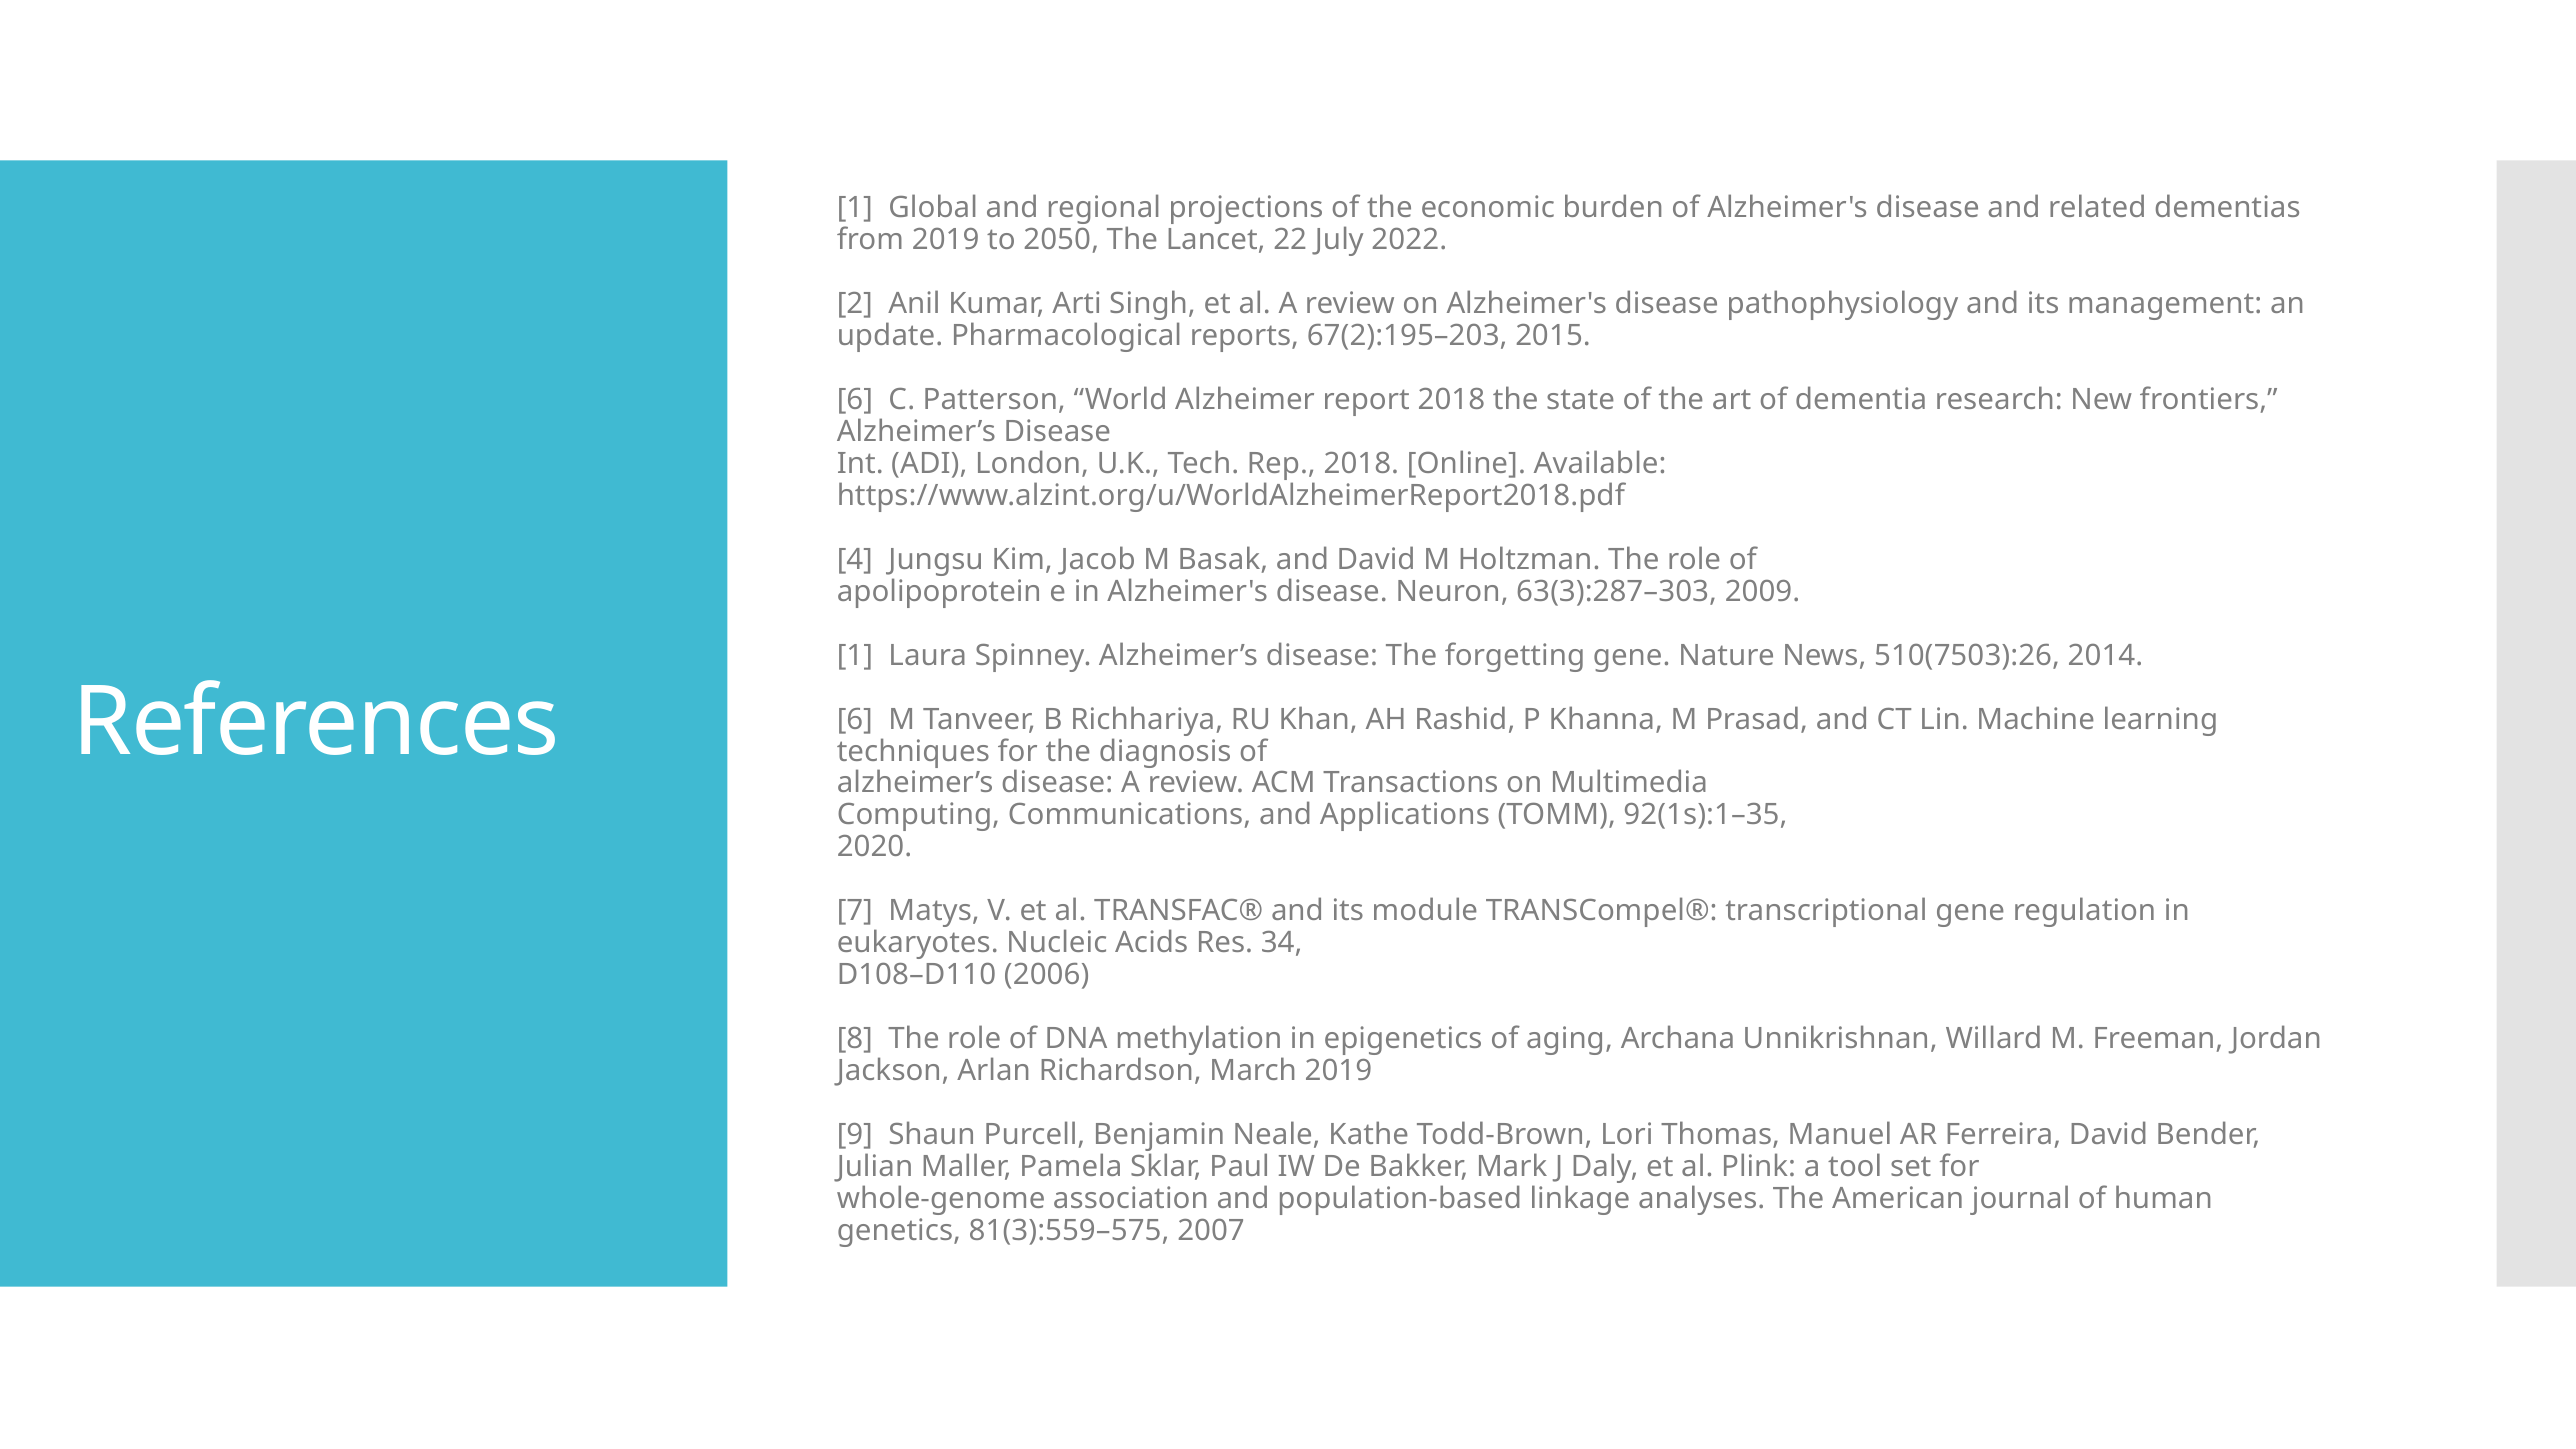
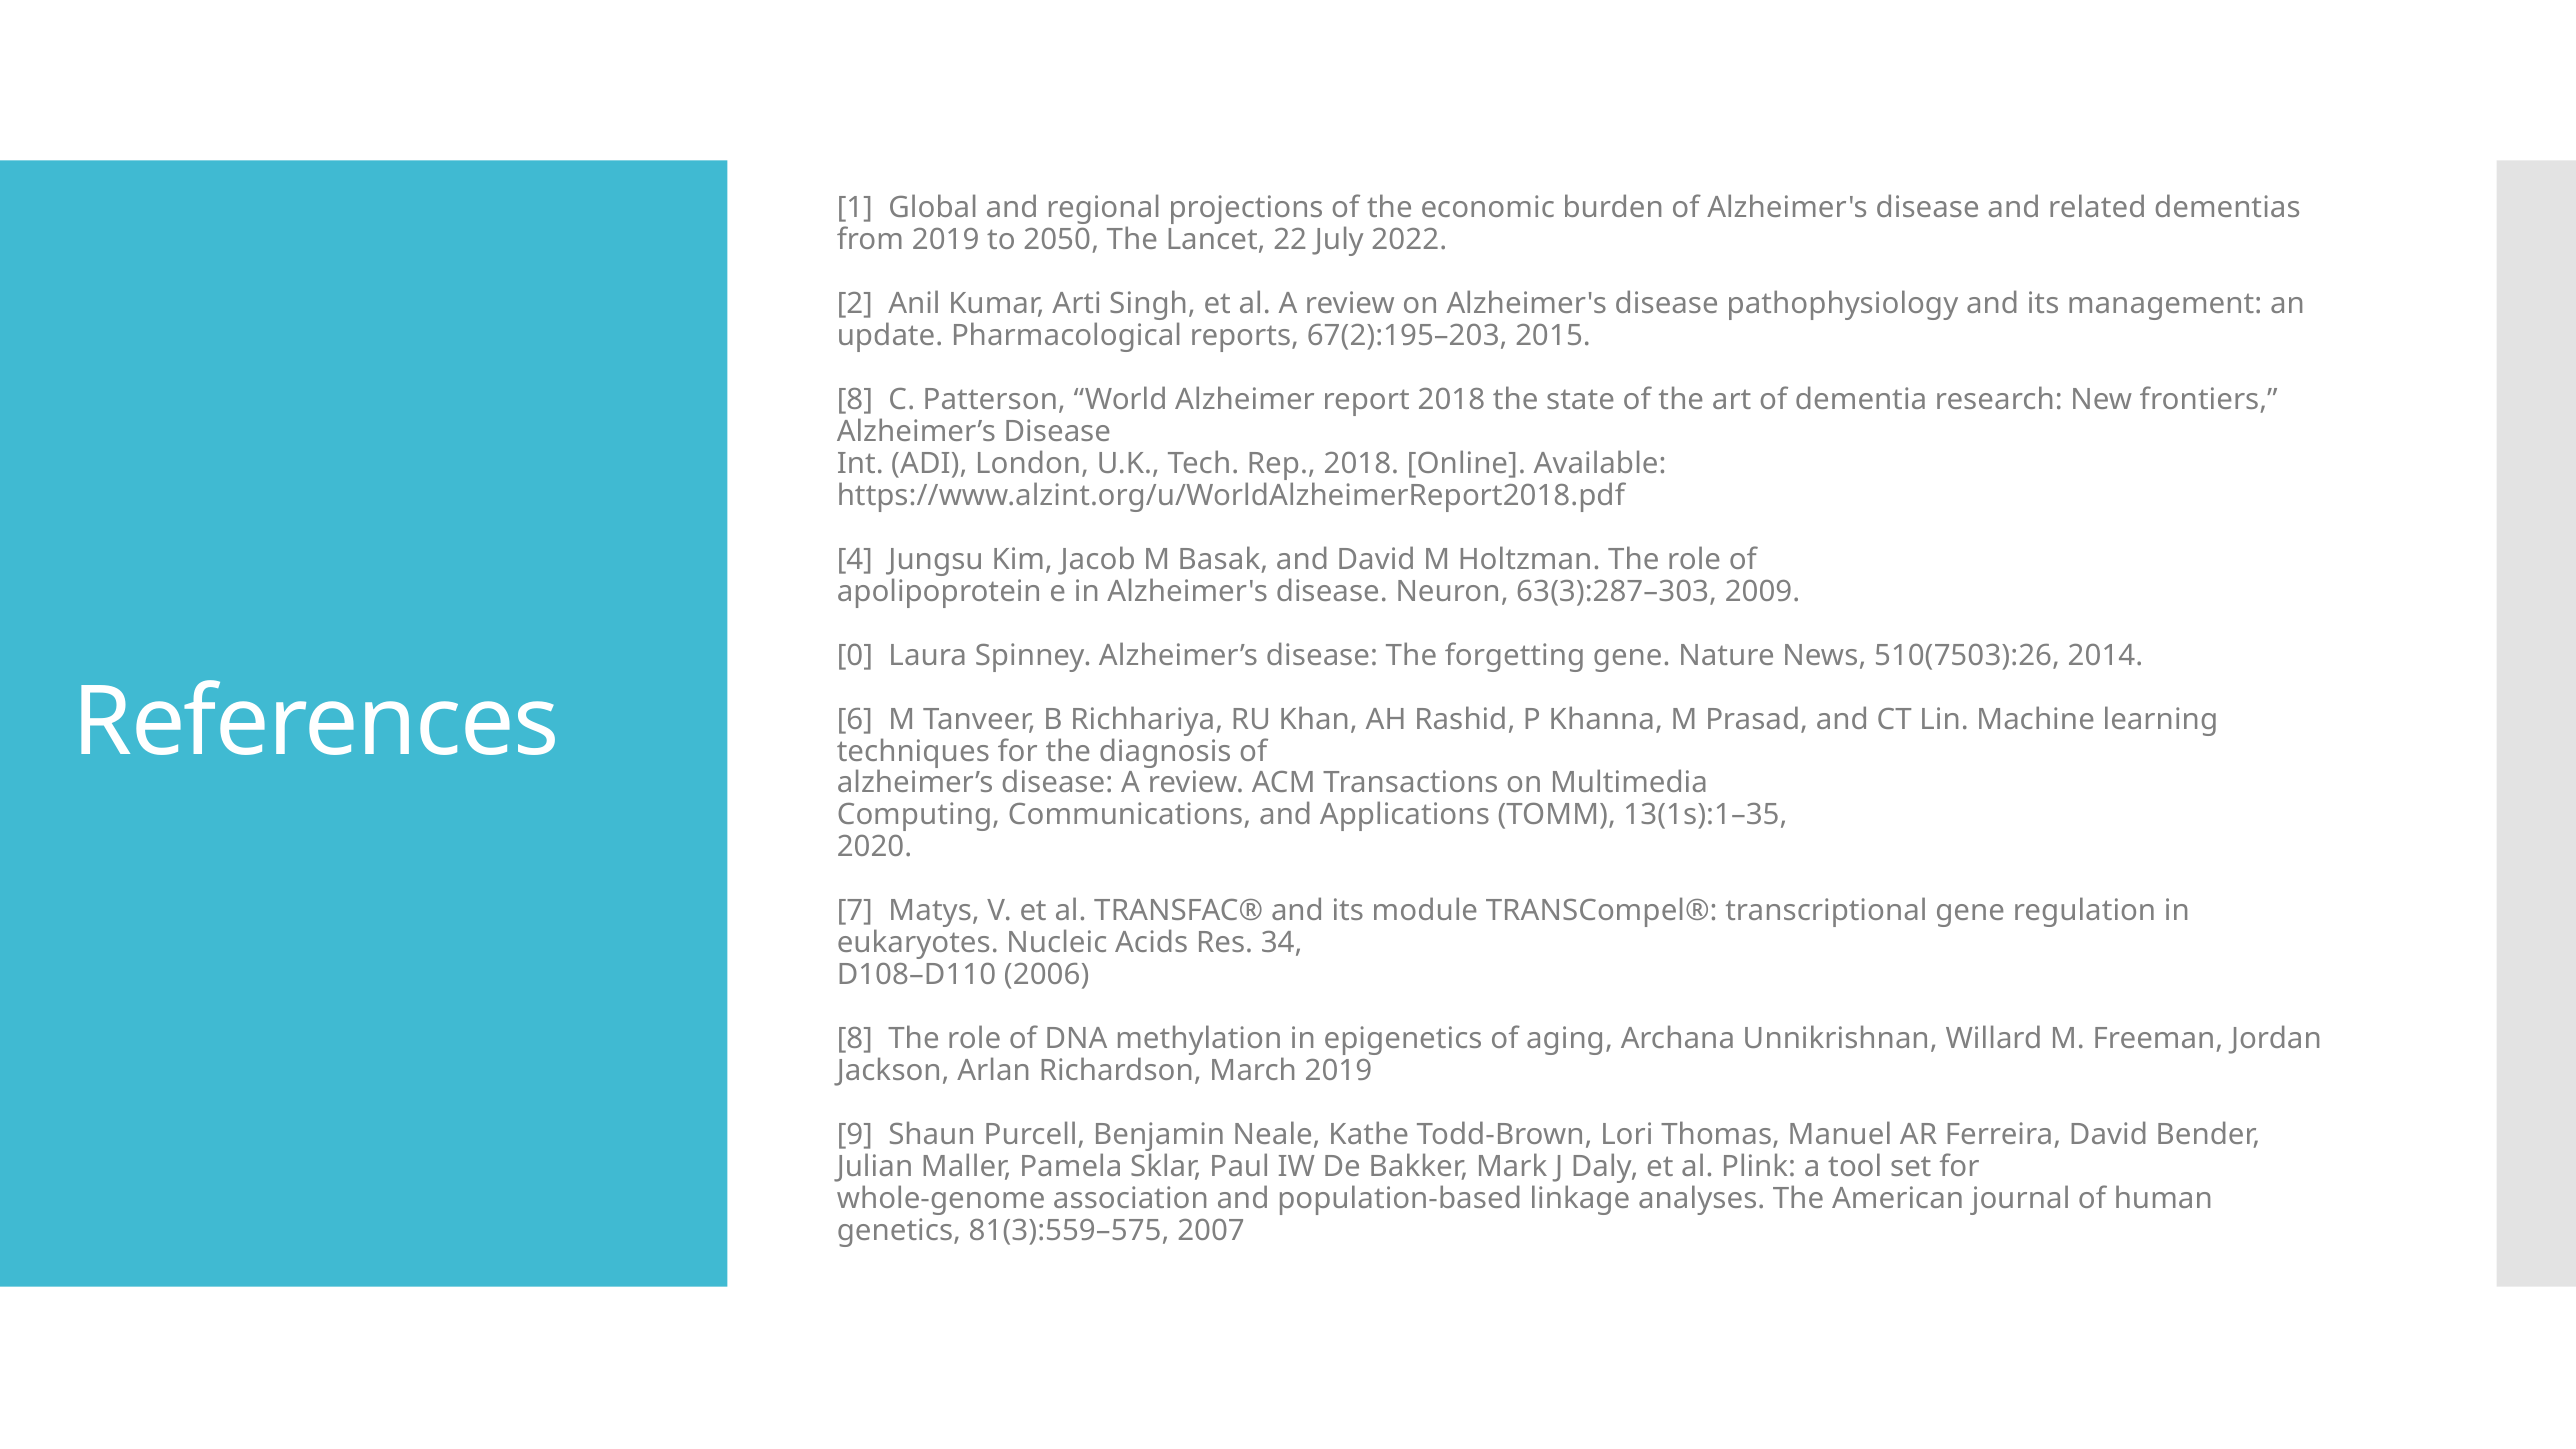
6 at (855, 400): 6 -> 8
1 at (855, 655): 1 -> 0
92(1s):1–35: 92(1s):1–35 -> 13(1s):1–35
